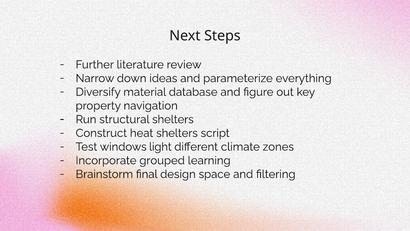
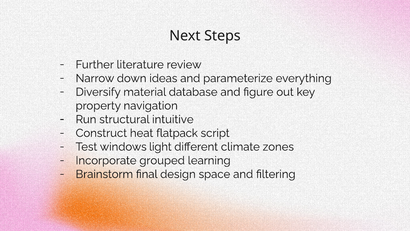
structural shelters: shelters -> intuitive
heat shelters: shelters -> flatpack
